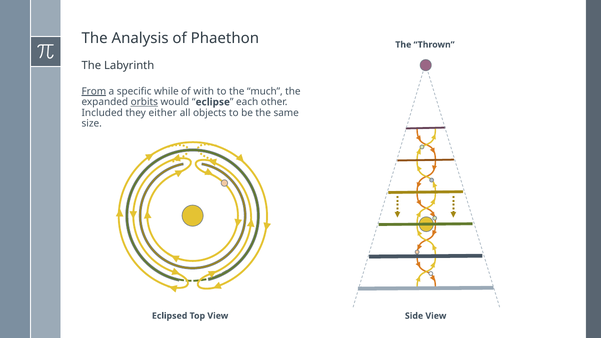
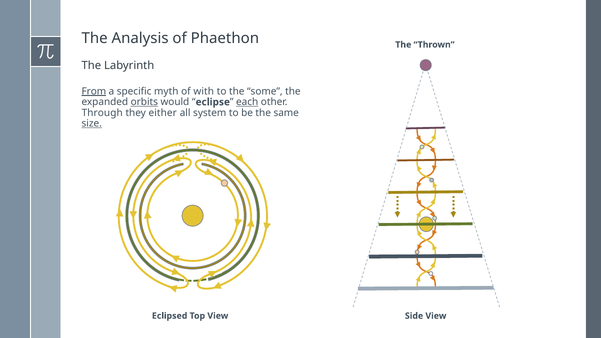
while: while -> myth
much: much -> some
each underline: none -> present
Included: Included -> Through
objects: objects -> system
size underline: none -> present
